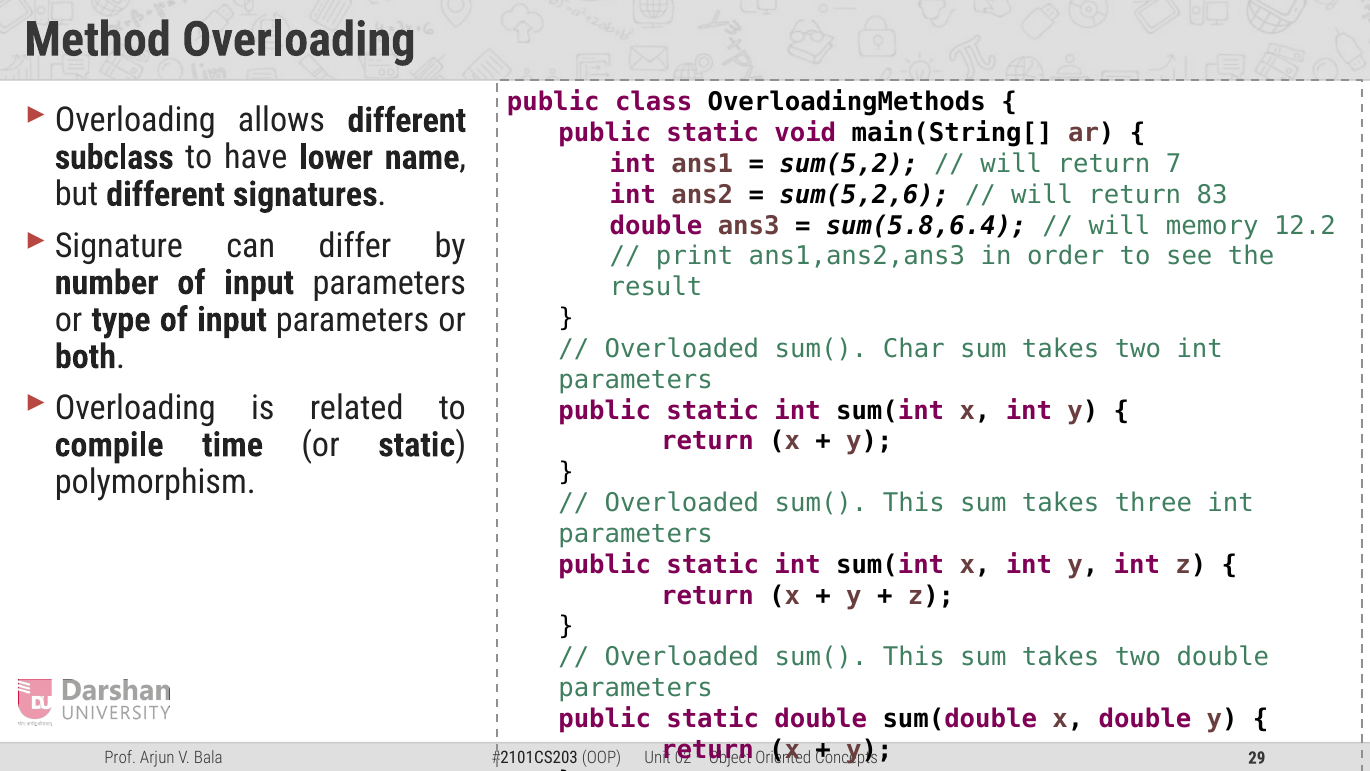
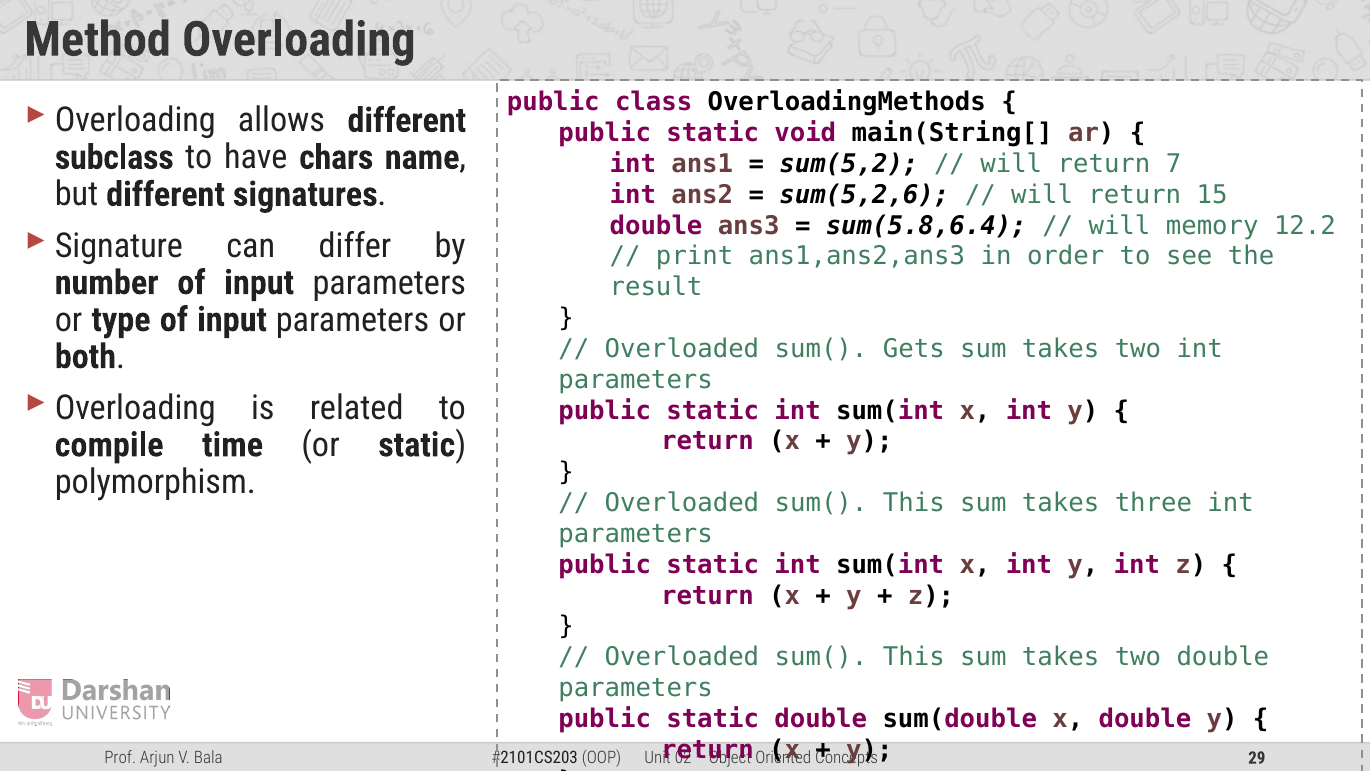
lower: lower -> chars
83: 83 -> 15
Char: Char -> Gets
